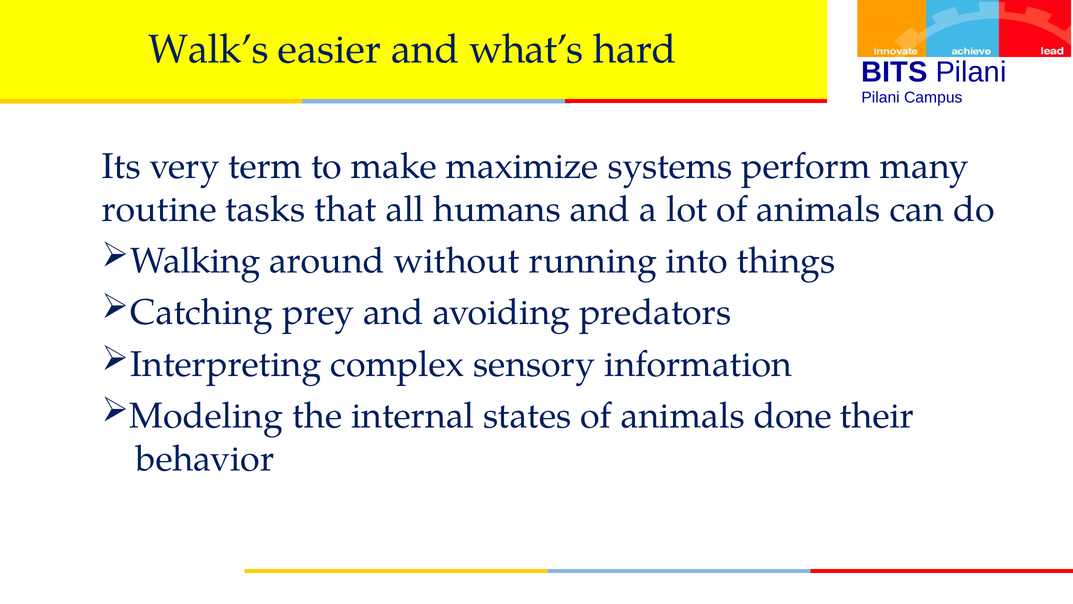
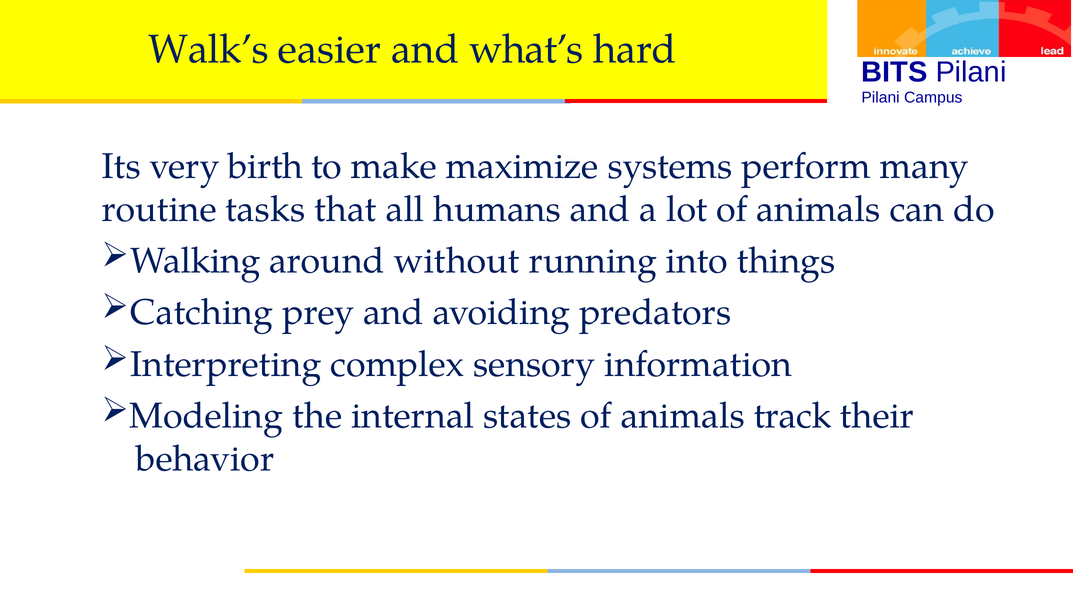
term: term -> birth
done: done -> track
